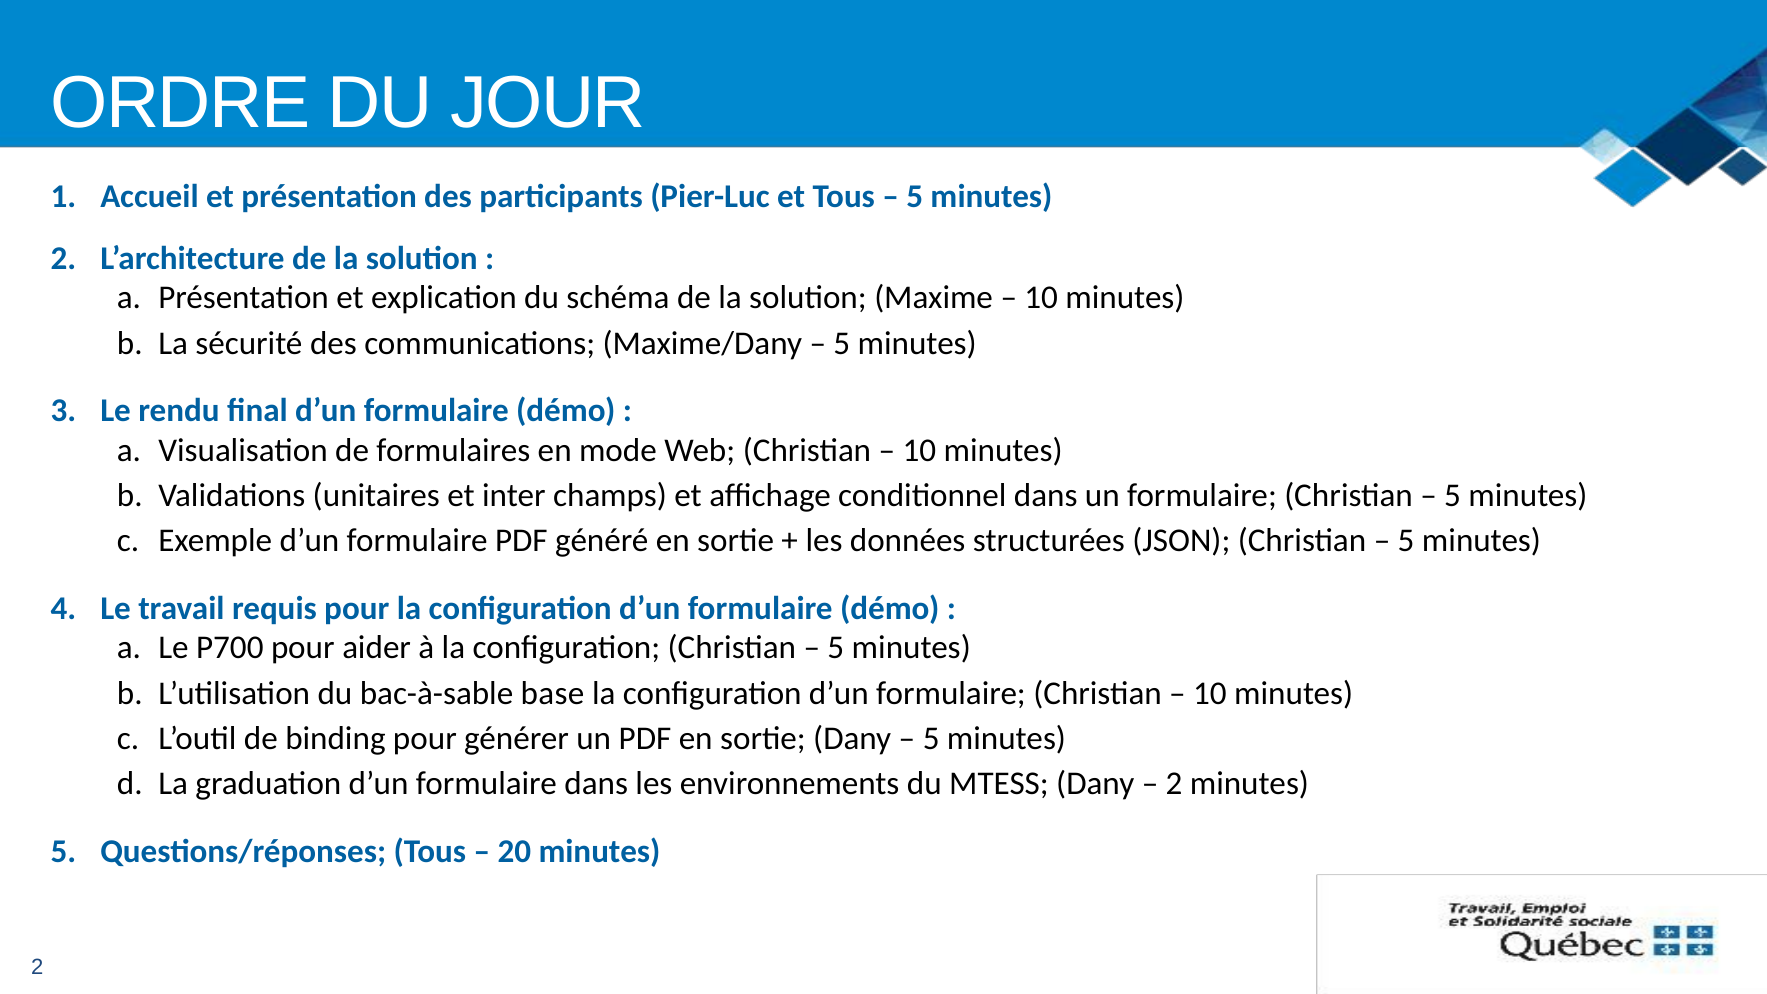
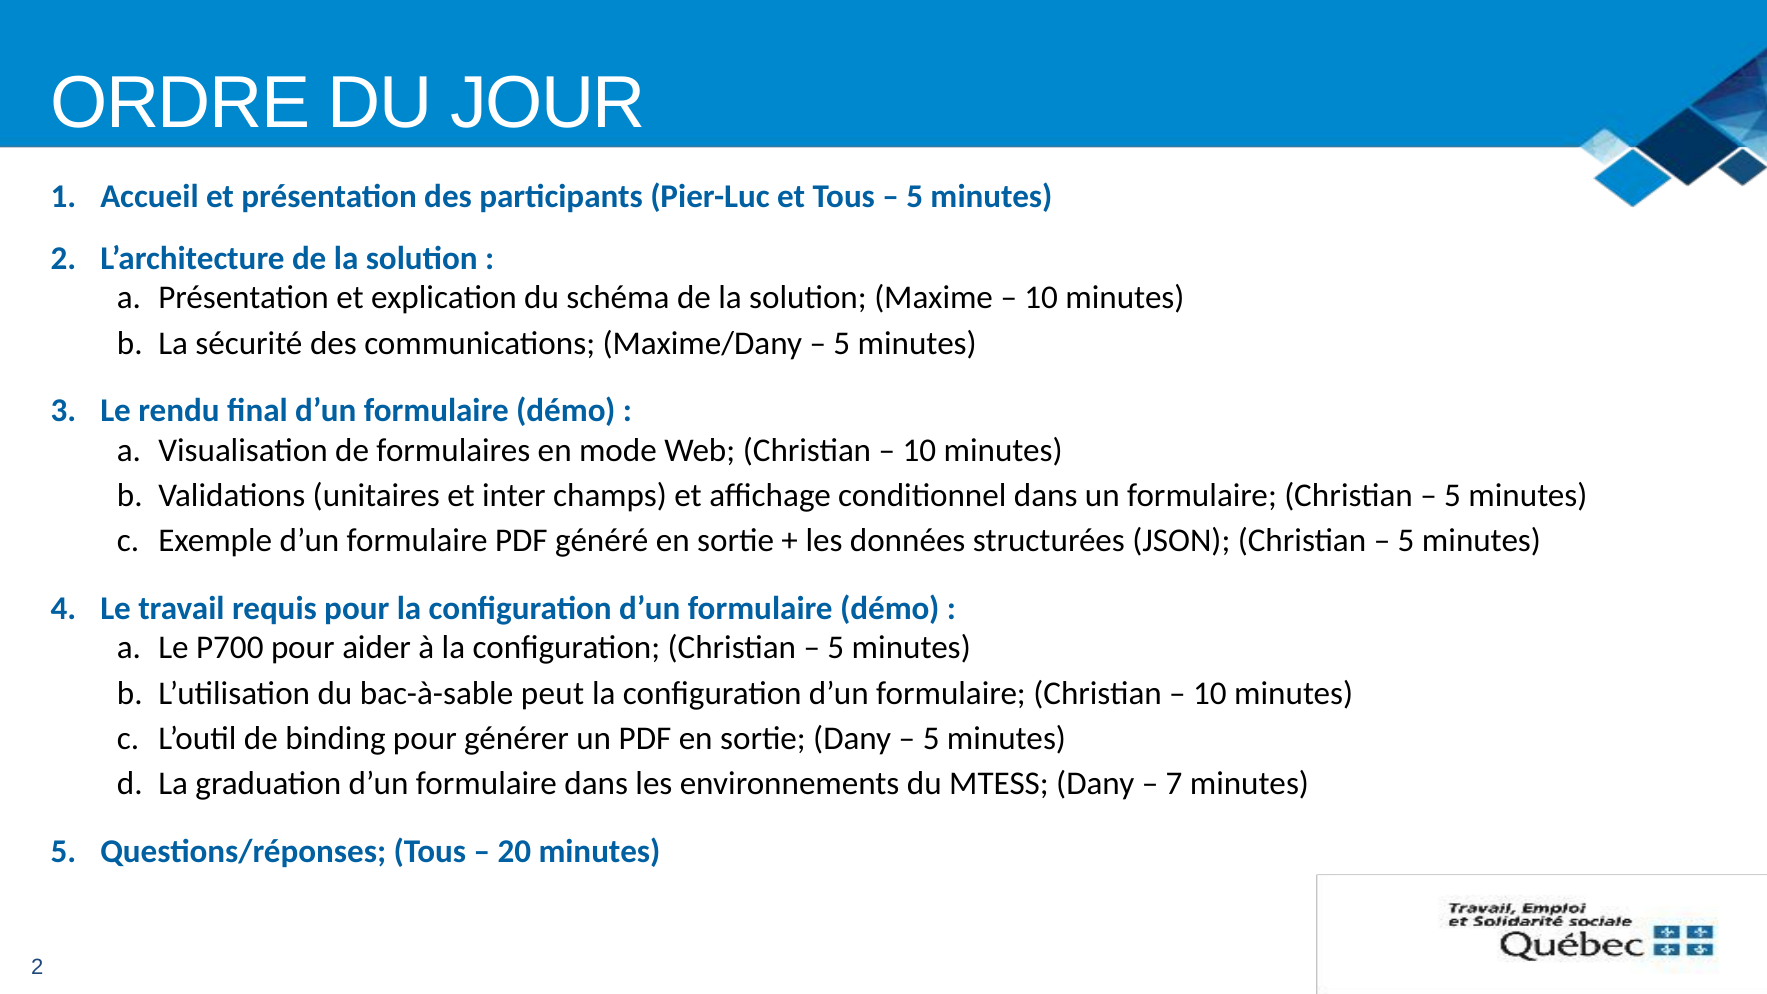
base: base -> peut
2 at (1174, 784): 2 -> 7
